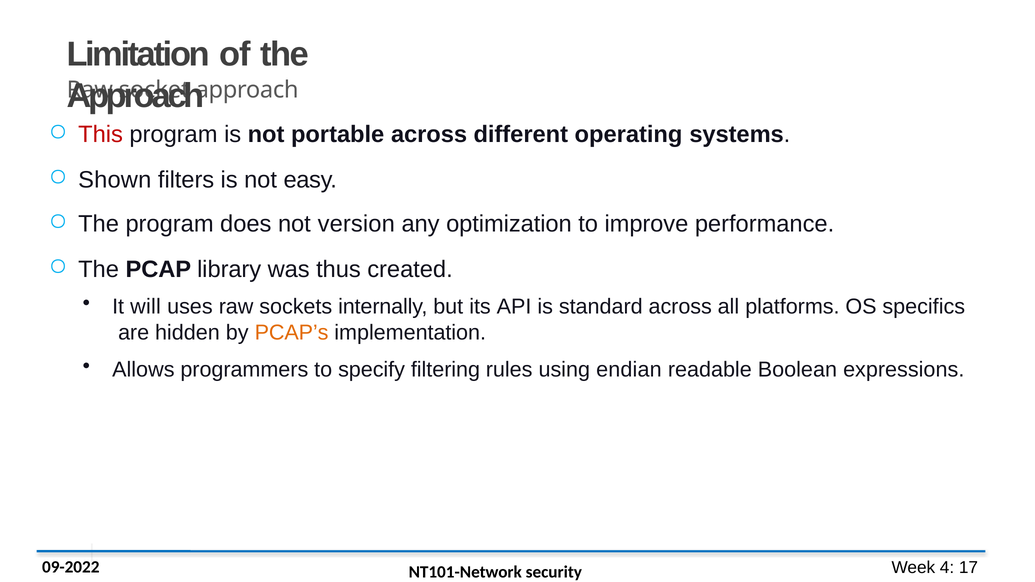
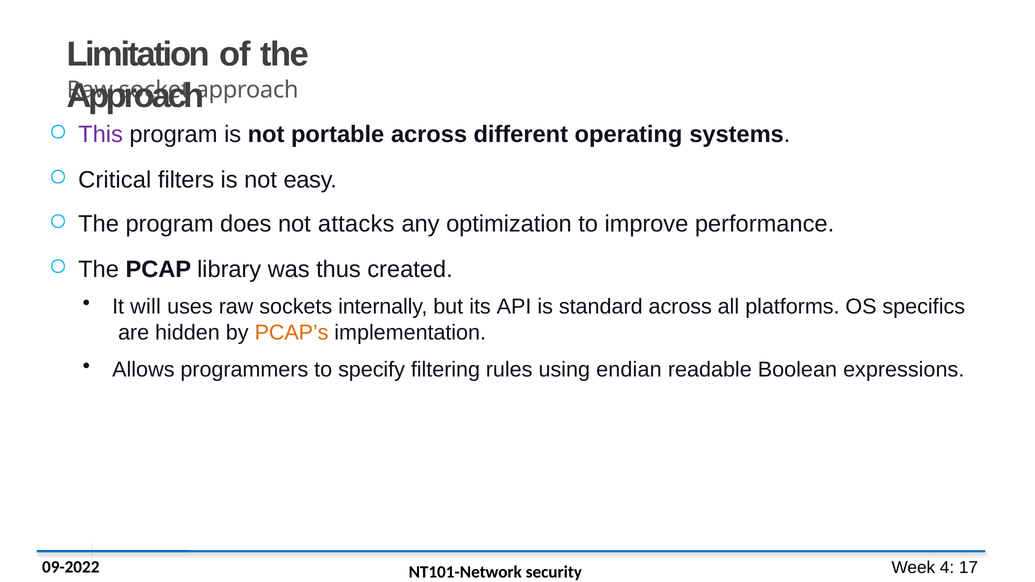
This colour: red -> purple
Shown: Shown -> Critical
version: version -> attacks
